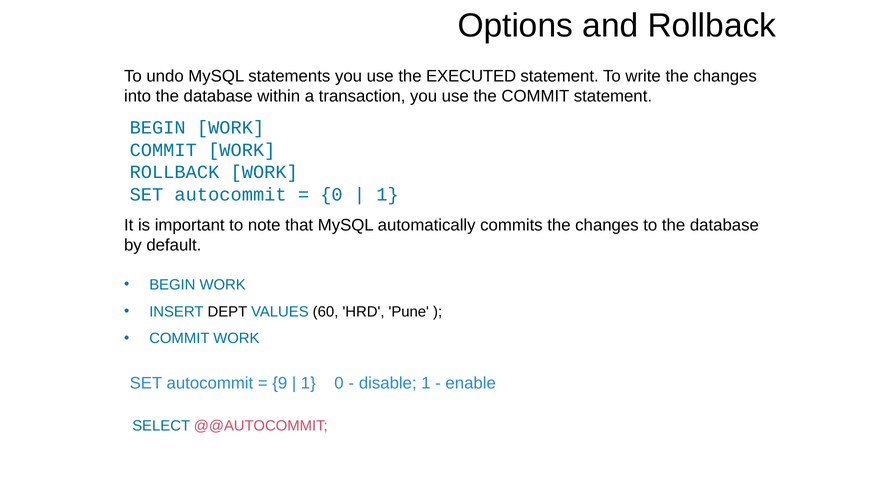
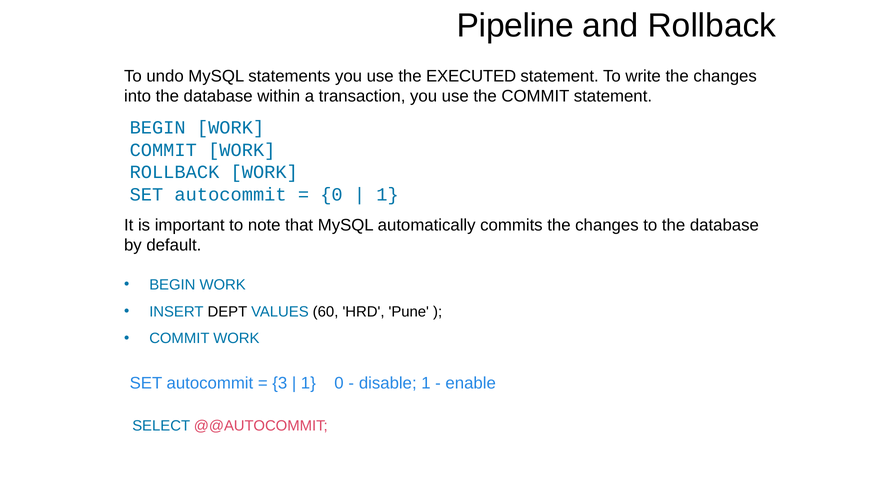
Options: Options -> Pipeline
9: 9 -> 3
